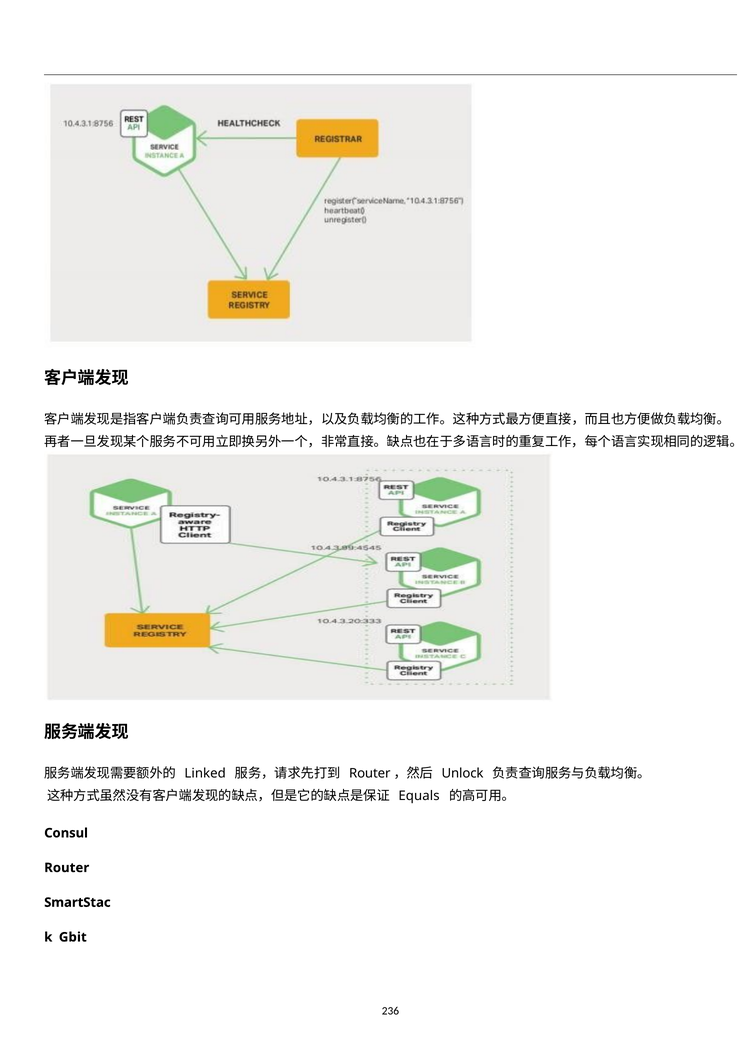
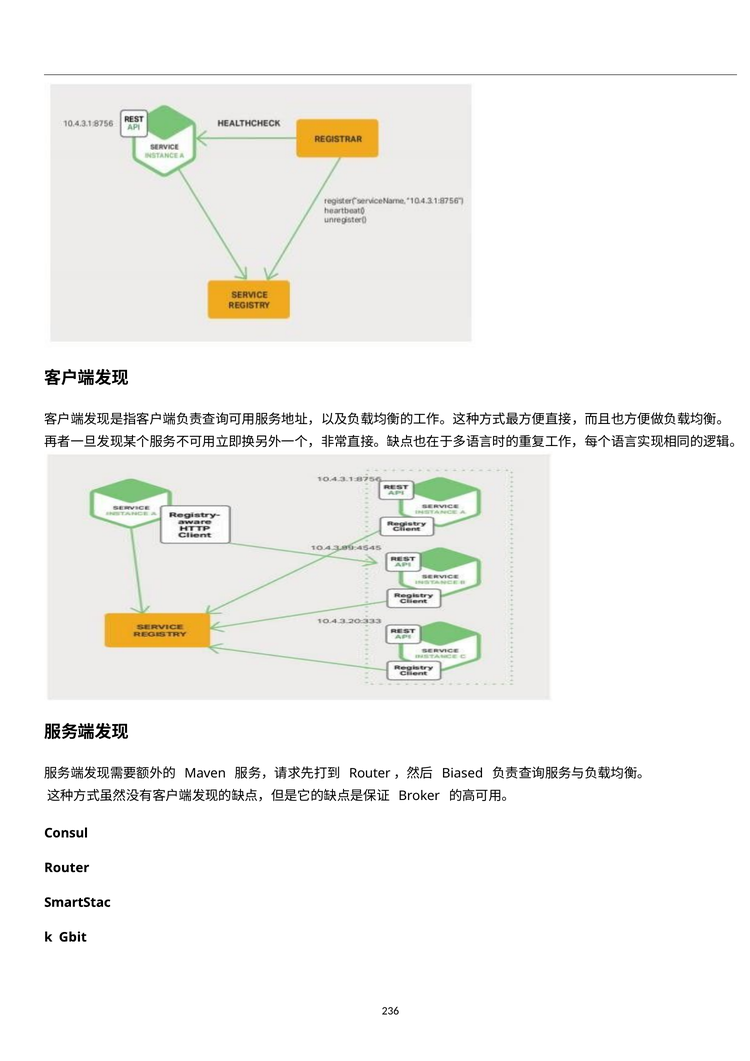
Linked: Linked -> Maven
Unlock: Unlock -> Biased
Equals: Equals -> Broker
